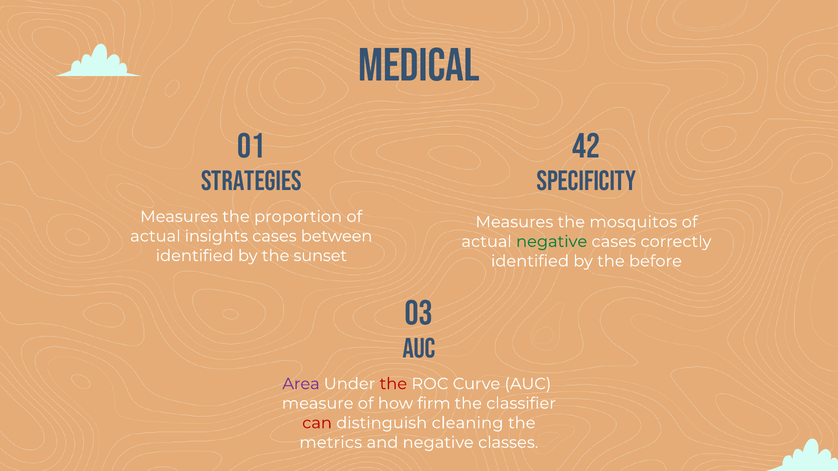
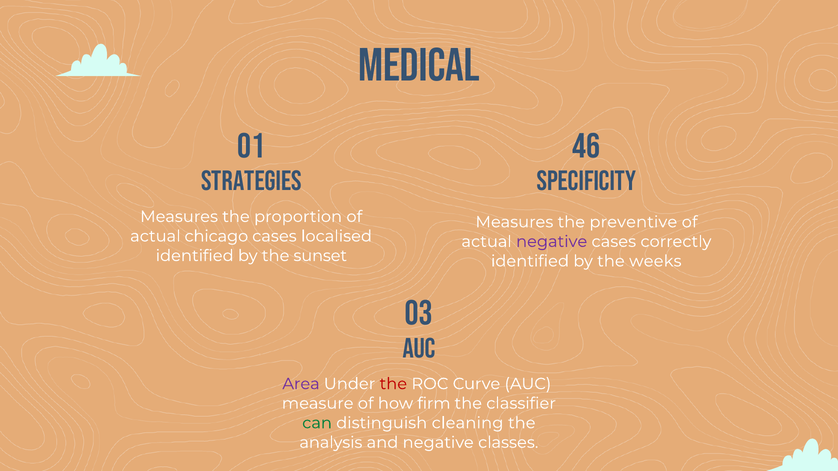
42: 42 -> 46
mosquitos: mosquitos -> preventive
insights: insights -> chicago
between: between -> localised
negative at (552, 242) colour: green -> purple
before: before -> weeks
can colour: red -> green
metrics: metrics -> analysis
